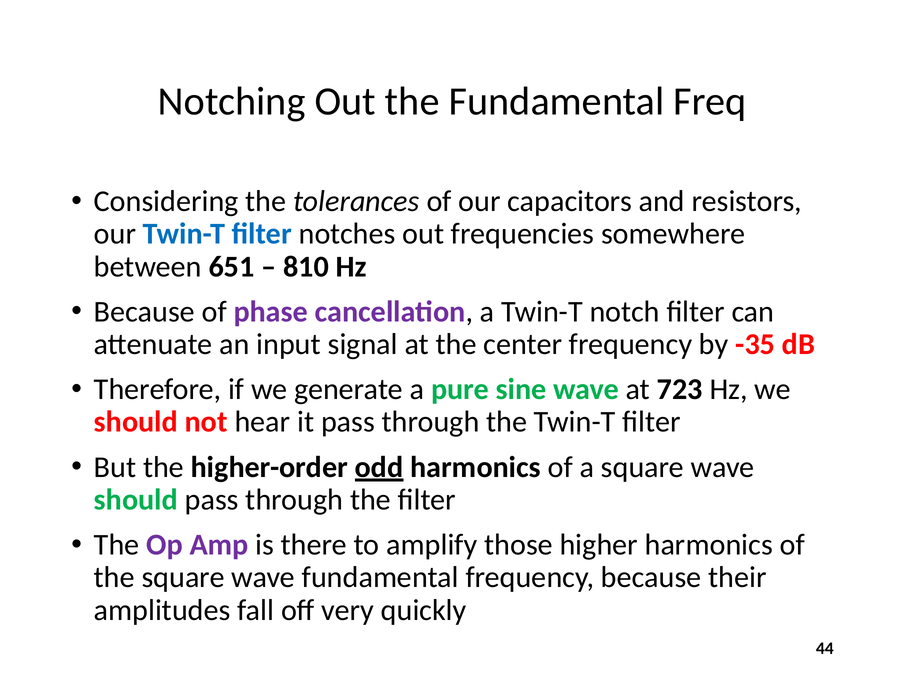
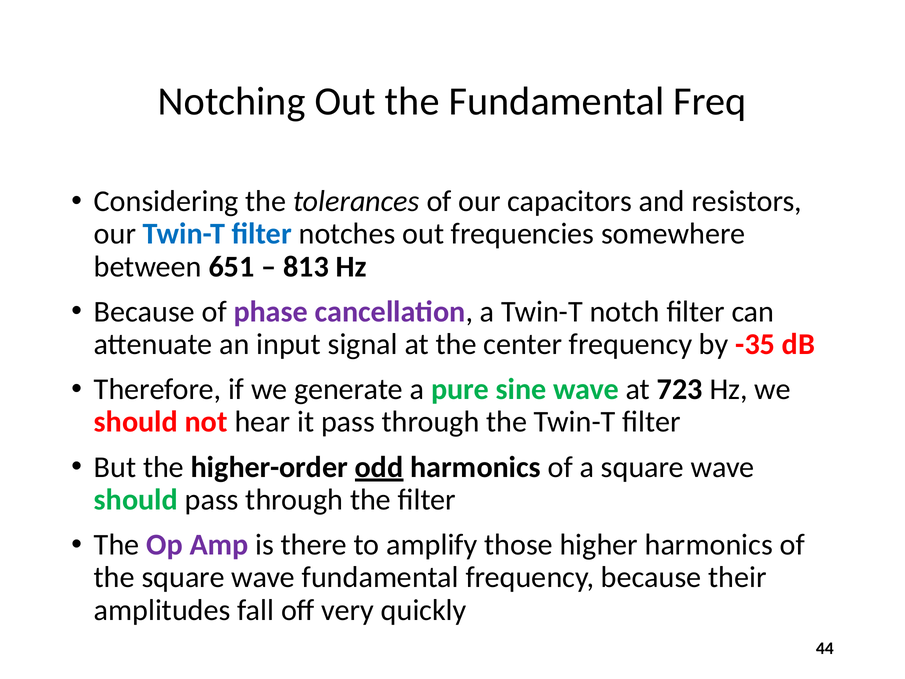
810: 810 -> 813
